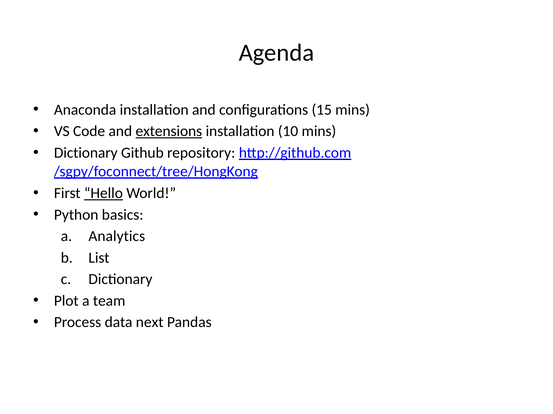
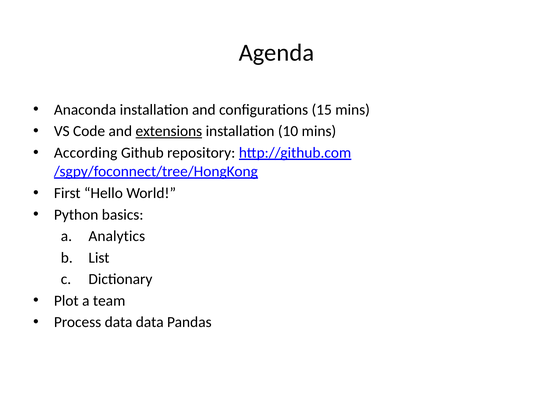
Dictionary at (86, 153): Dictionary -> According
Hello underline: present -> none
data next: next -> data
